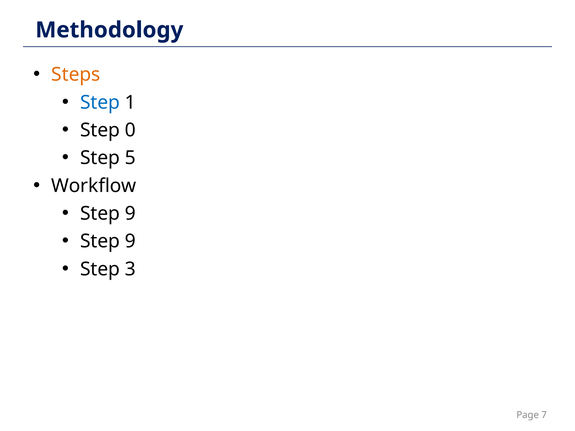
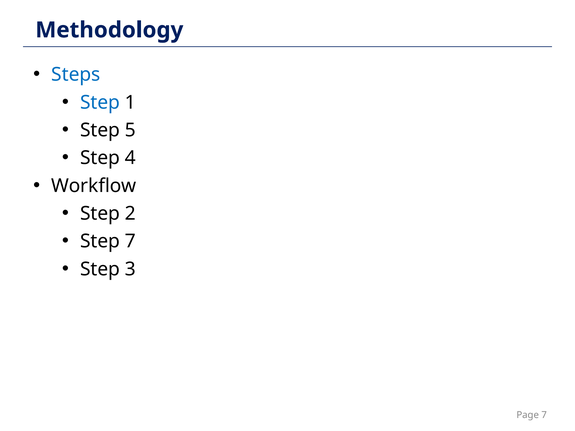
Steps colour: orange -> blue
0: 0 -> 5
5: 5 -> 4
9 at (130, 214): 9 -> 2
9 at (130, 241): 9 -> 7
